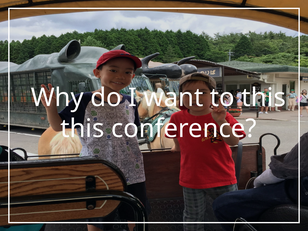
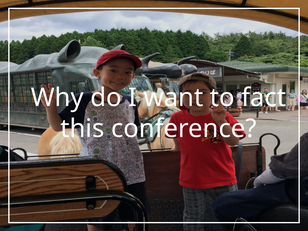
to this: this -> fact
